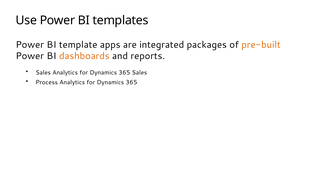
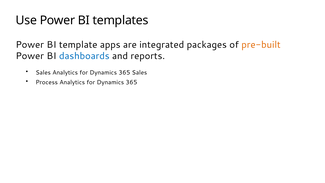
dashboards colour: orange -> blue
